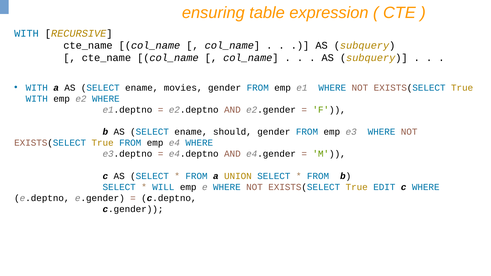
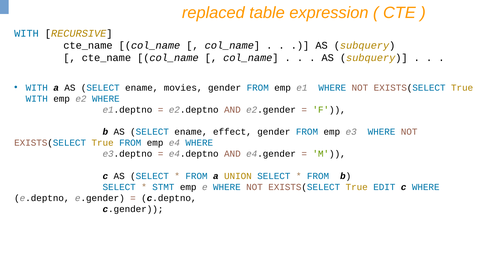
ensuring: ensuring -> replaced
should: should -> effect
WILL: WILL -> STMT
